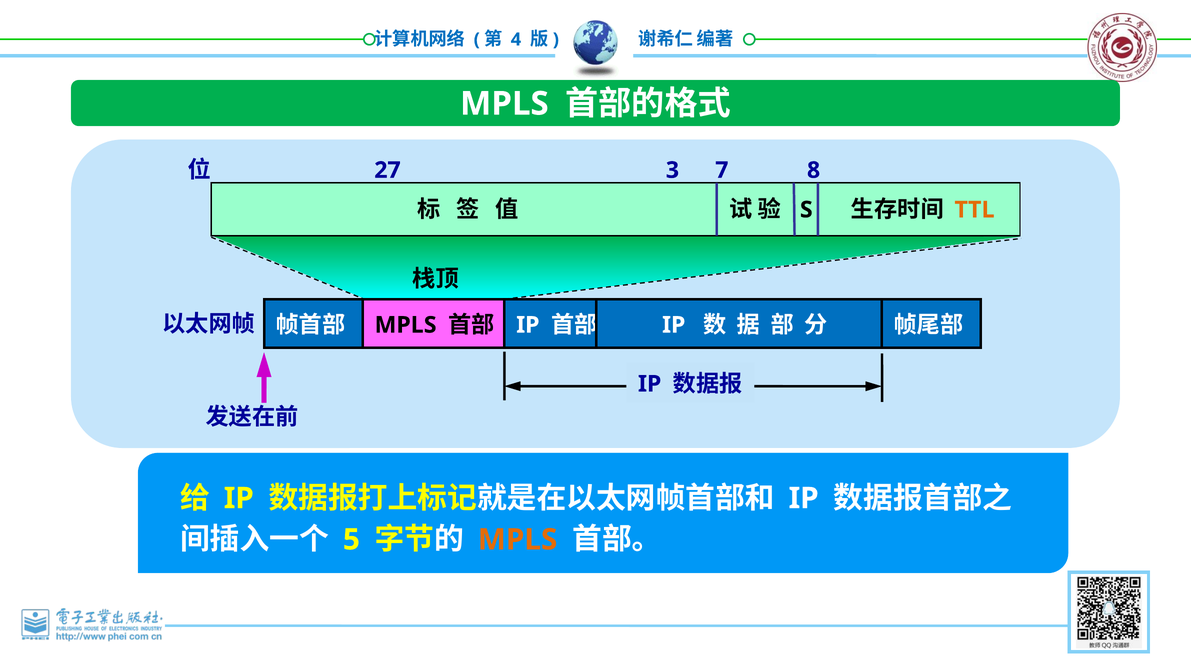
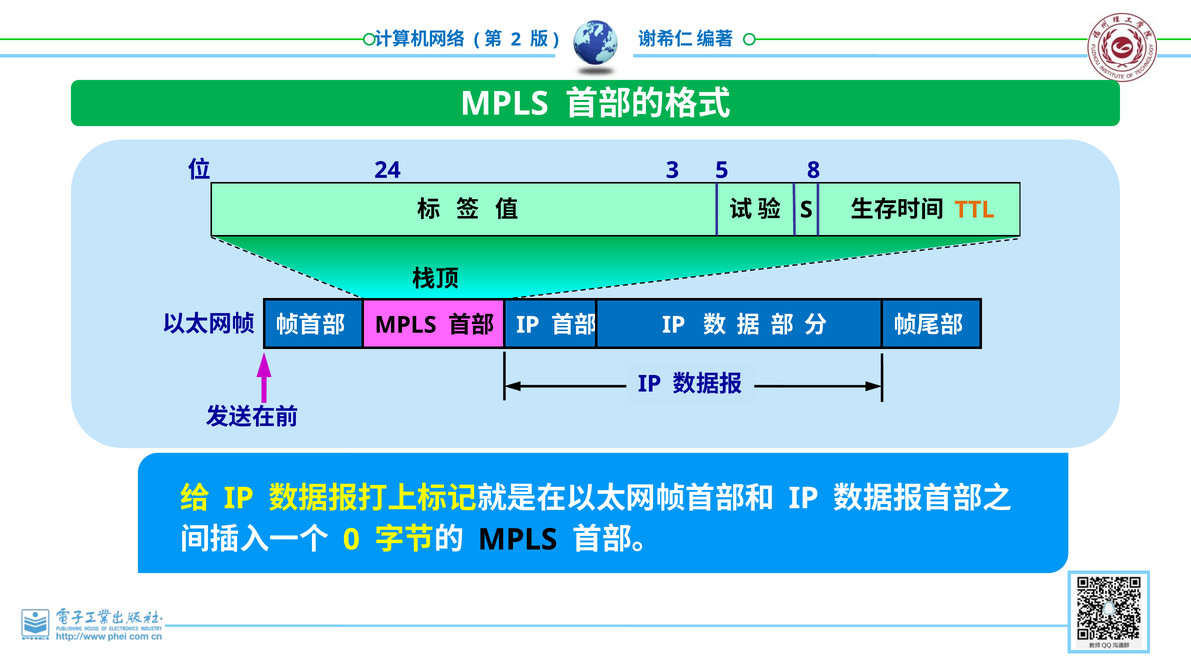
4: 4 -> 2
27: 27 -> 24
7: 7 -> 5
5: 5 -> 0
MPLS at (518, 540) colour: orange -> black
